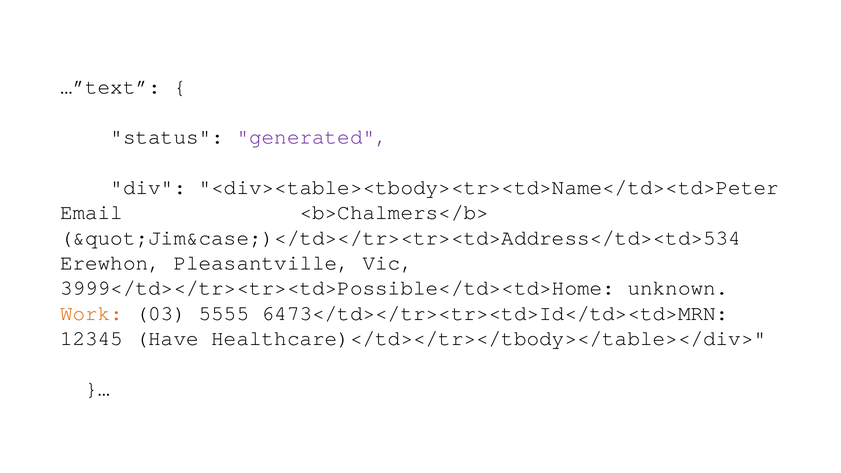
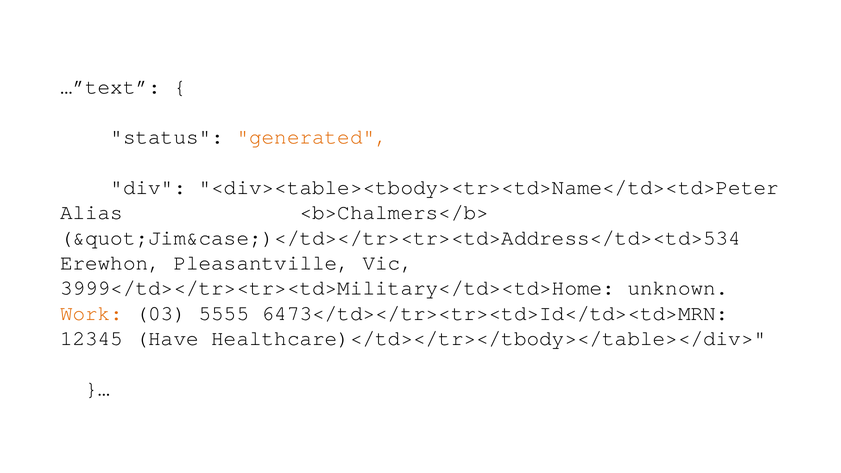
generated colour: purple -> orange
Email: Email -> Alias
3999</td></tr><tr><td>Possible</td><td>Home: 3999</td></tr><tr><td>Possible</td><td>Home -> 3999</td></tr><tr><td>Military</td><td>Home
